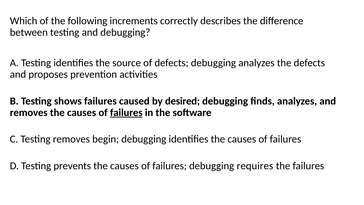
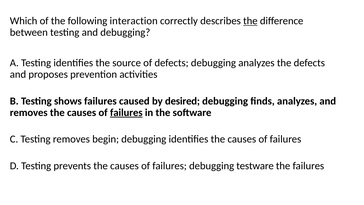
increments: increments -> interaction
the at (250, 21) underline: none -> present
requires: requires -> testware
